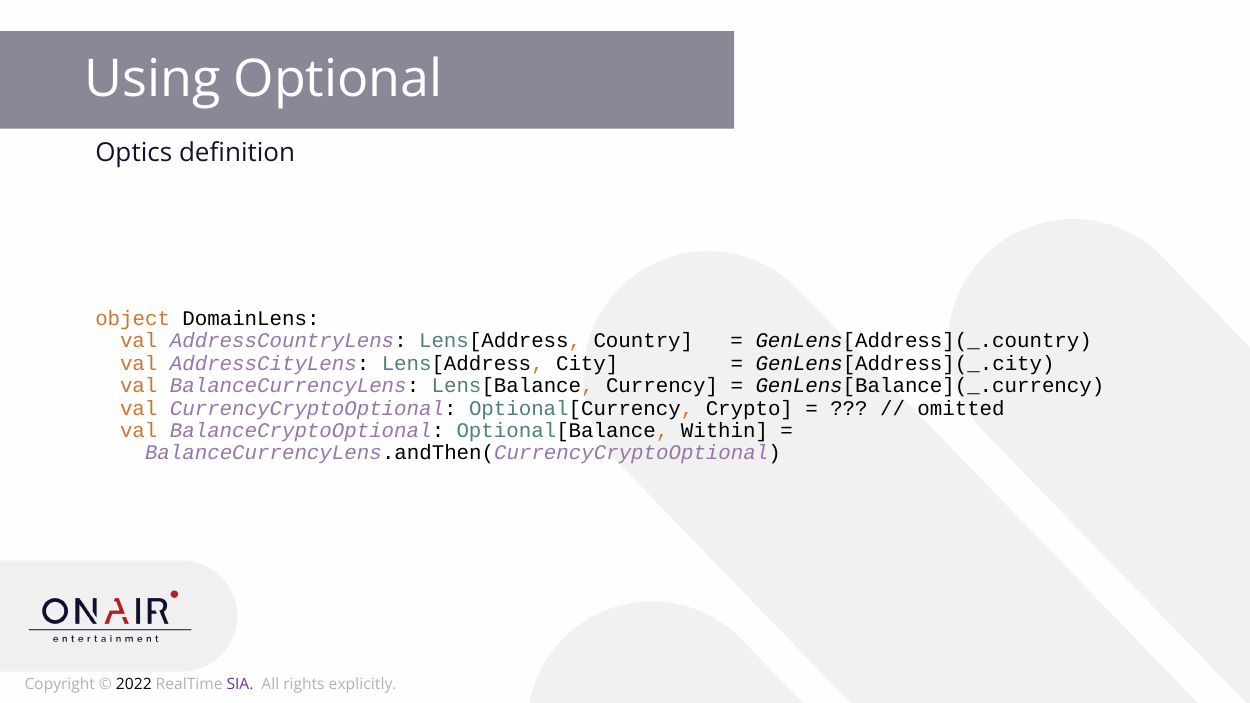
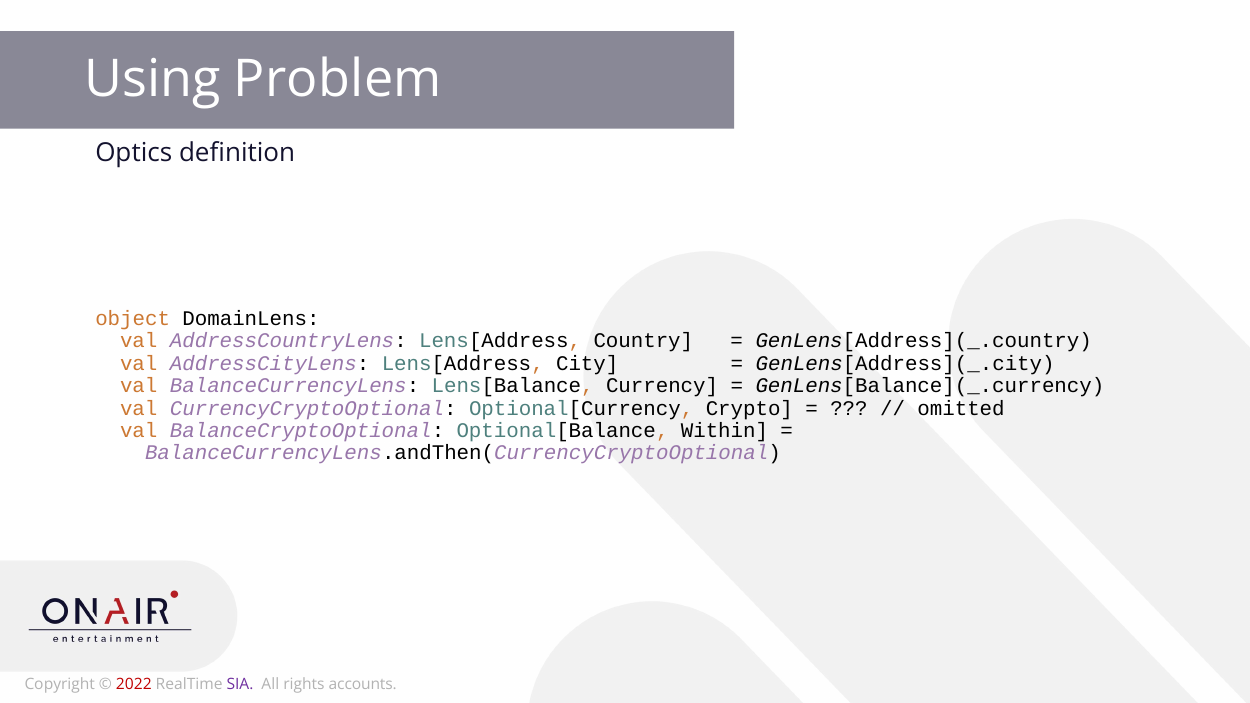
Optional: Optional -> Problem
2022 colour: black -> red
explicitly: explicitly -> accounts
